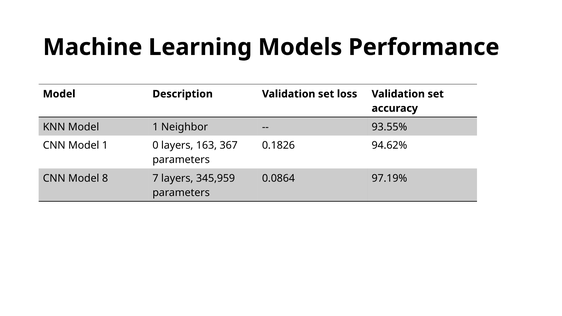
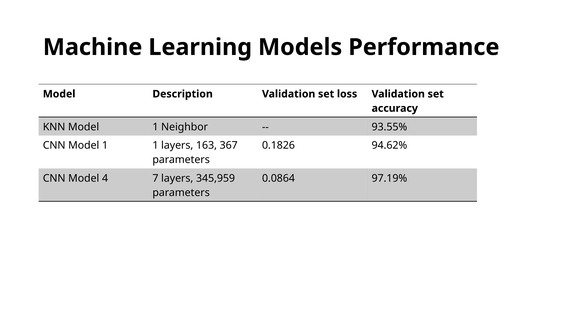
1 0: 0 -> 1
8: 8 -> 4
